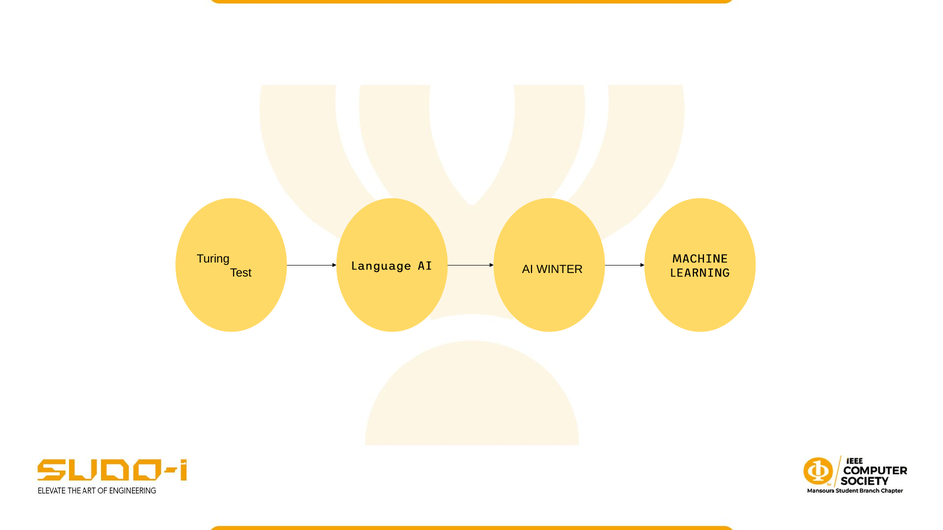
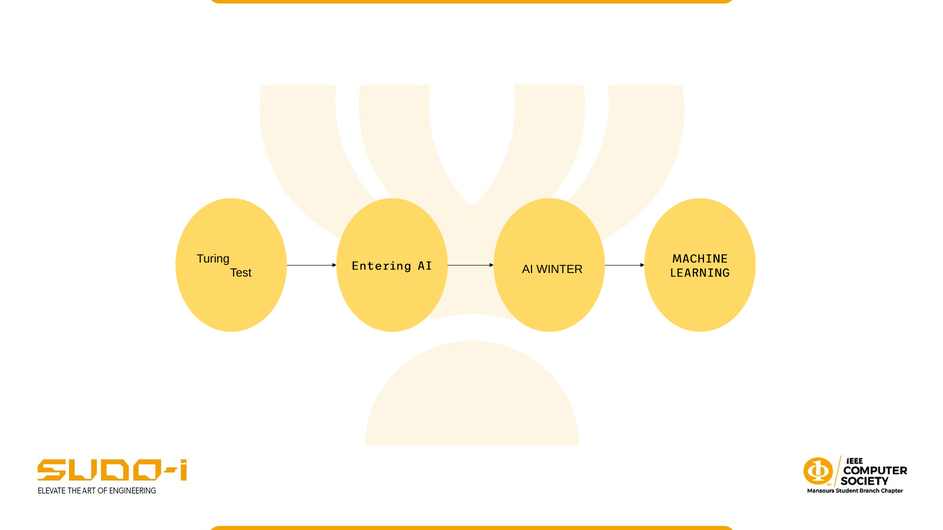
Language: Language -> Entering
